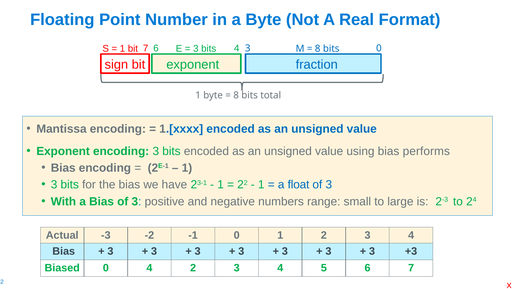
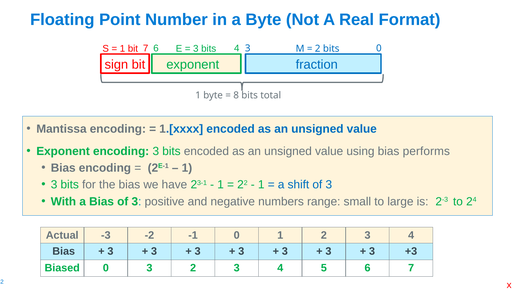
8 at (318, 49): 8 -> 2
float: float -> shift
Biased 0 4: 4 -> 3
